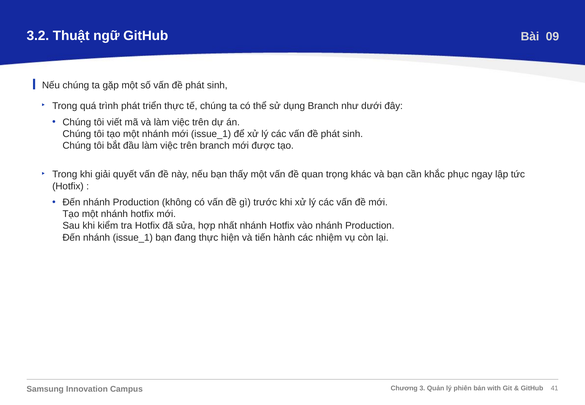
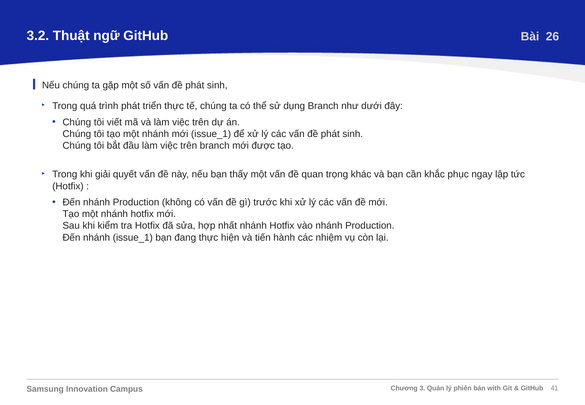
09: 09 -> 26
